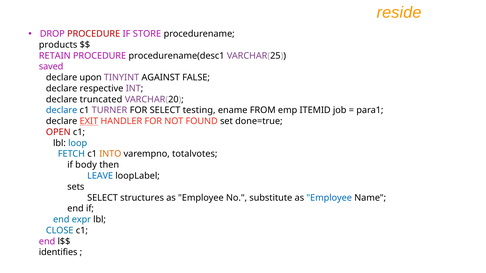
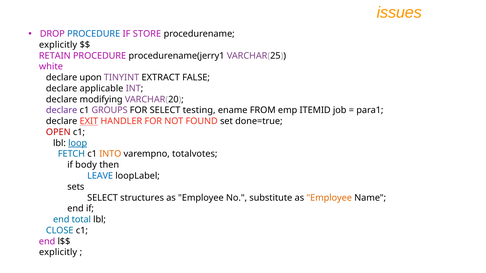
reside: reside -> issues
PROCEDURE at (94, 34) colour: red -> blue
products at (58, 45): products -> explicitly
procedurename(desc1: procedurename(desc1 -> procedurename(jerry1
saved: saved -> white
AGAINST: AGAINST -> EXTRACT
respective: respective -> applicable
truncated: truncated -> modifying
declare at (62, 110) colour: blue -> purple
TURNER: TURNER -> GROUPS
loop underline: none -> present
Employee at (329, 198) colour: blue -> orange
expr: expr -> total
identifies at (58, 253): identifies -> explicitly
